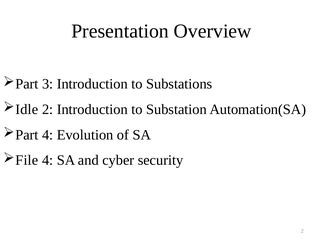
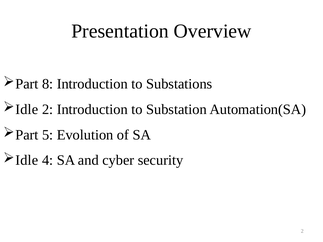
3: 3 -> 8
Part 4: 4 -> 5
File at (27, 160): File -> Idle
